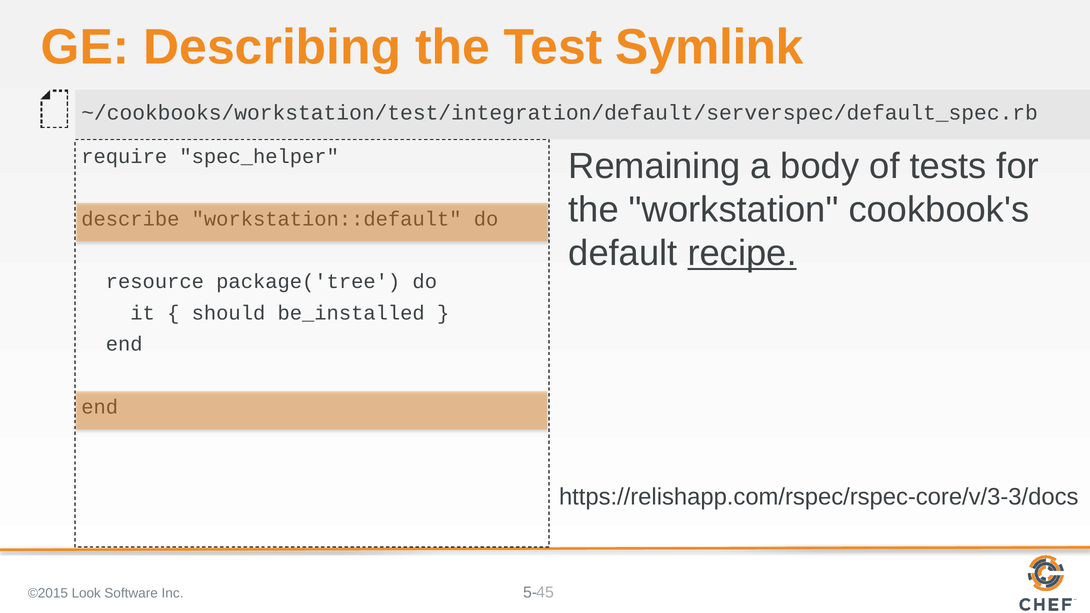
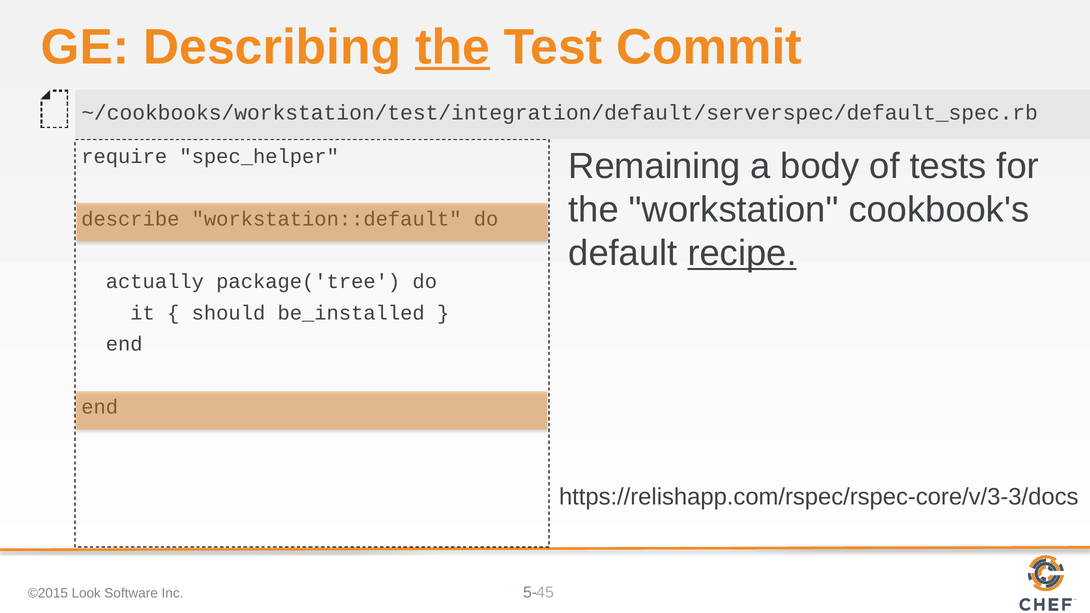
the at (452, 47) underline: none -> present
Symlink: Symlink -> Commit
resource: resource -> actually
